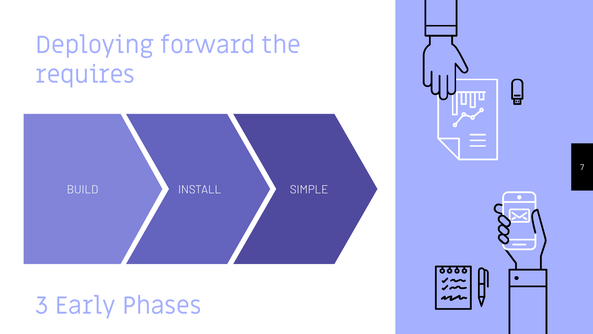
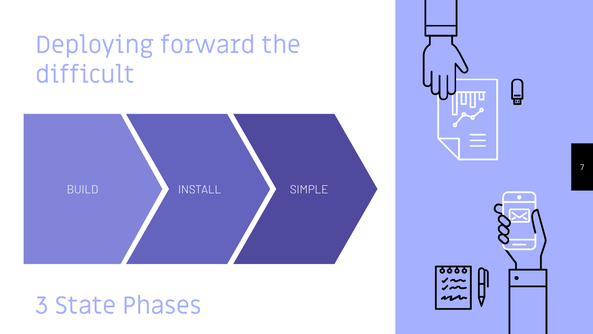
requires: requires -> difficult
Early: Early -> State
